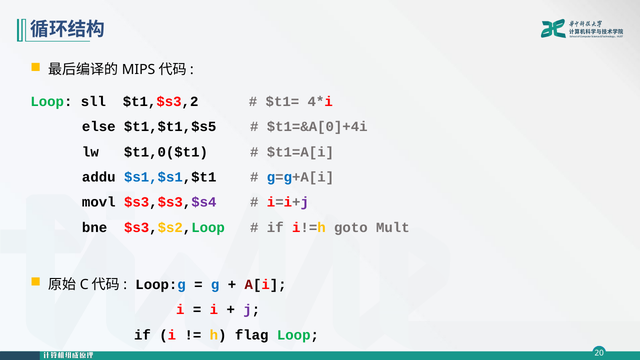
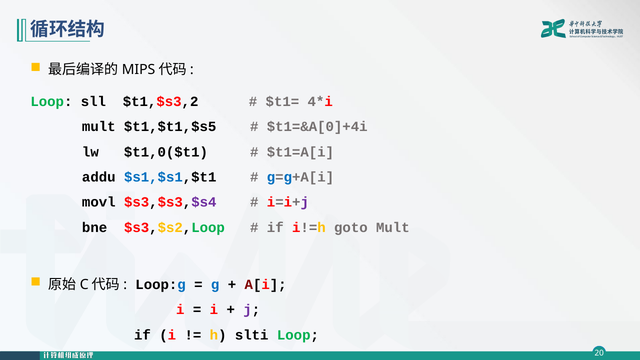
else at (99, 127): else -> mult
flag: flag -> slti
